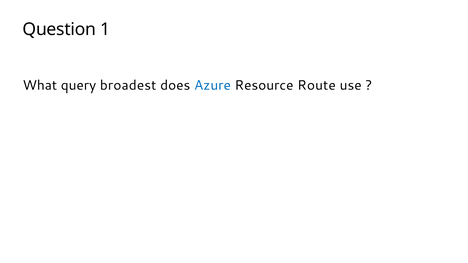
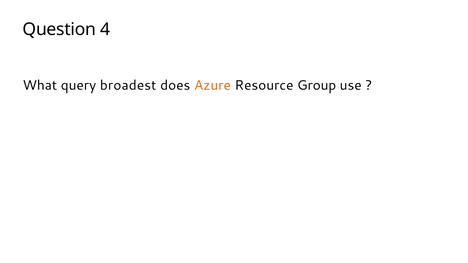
1: 1 -> 4
Azure colour: blue -> orange
Route: Route -> Group
